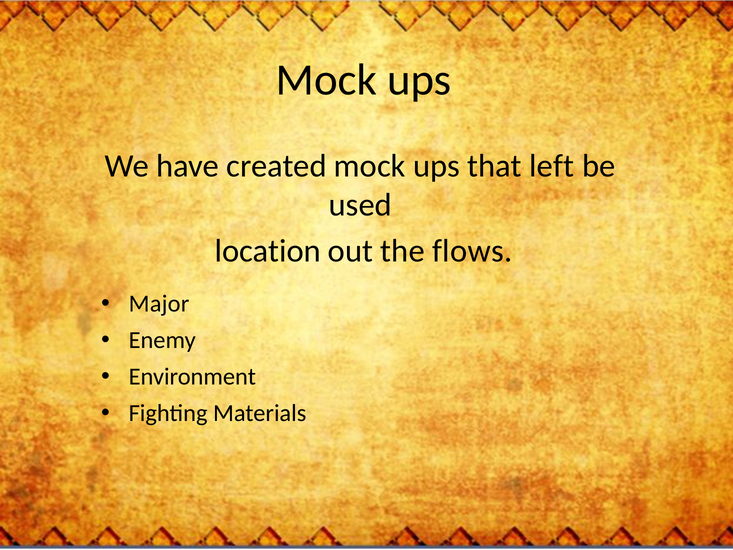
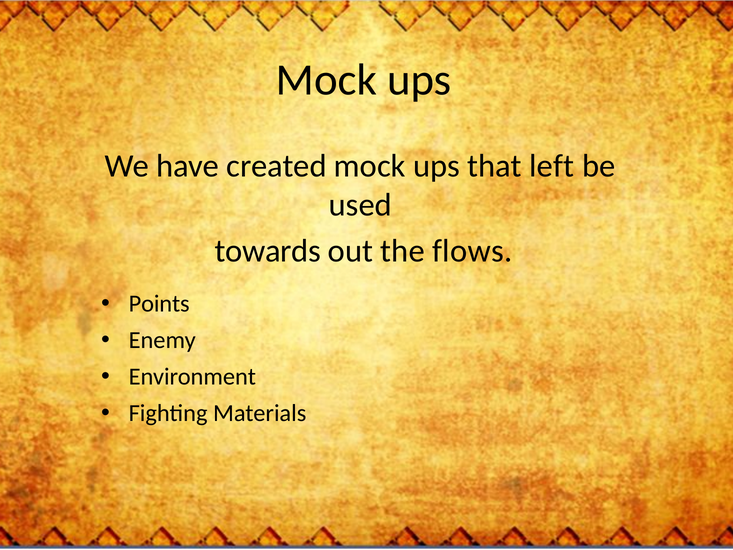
location: location -> towards
Major: Major -> Points
